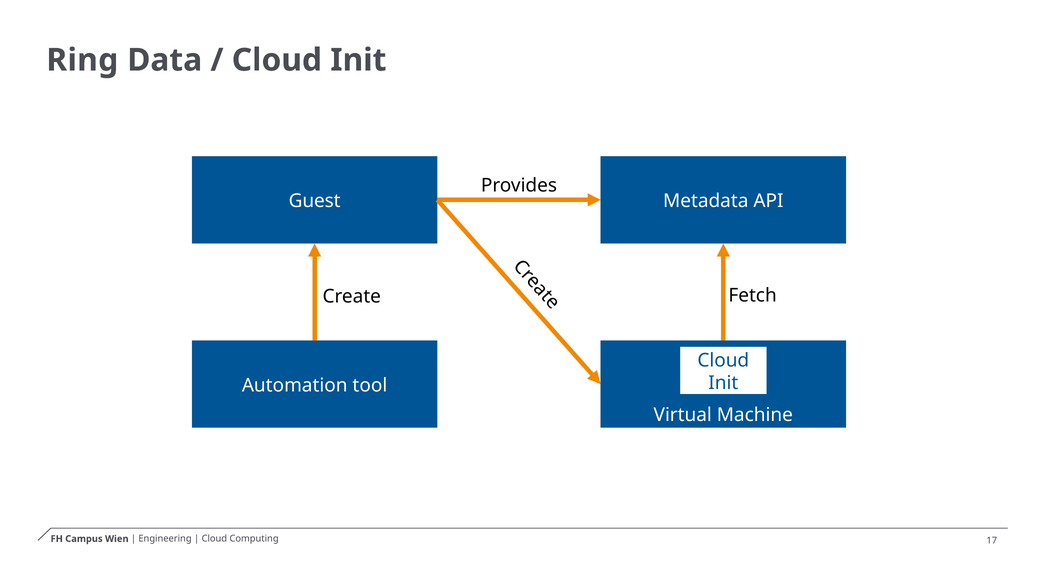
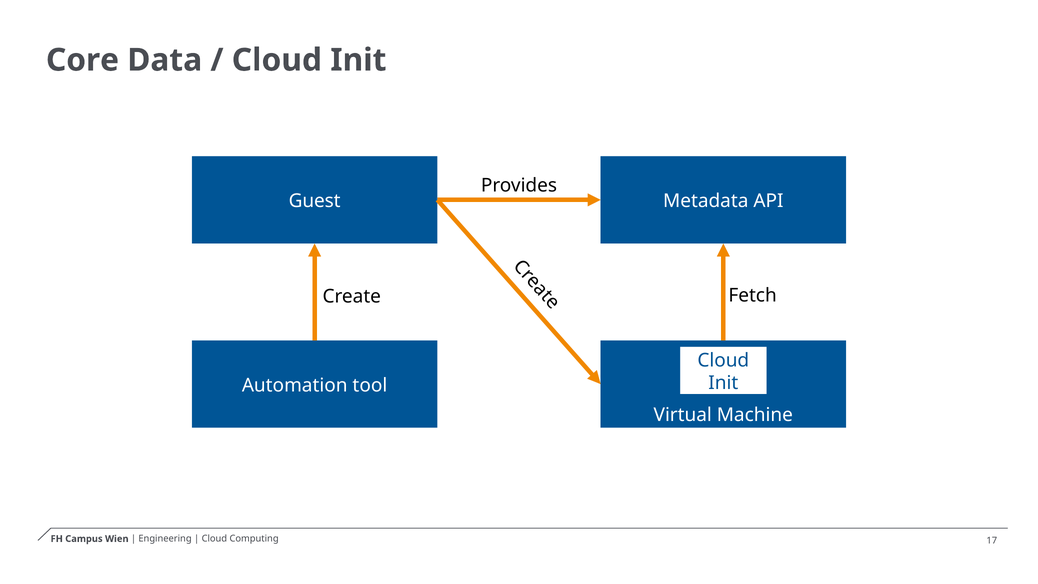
Ring: Ring -> Core
